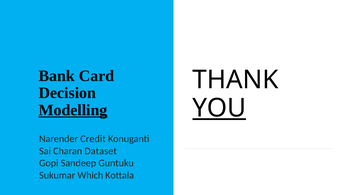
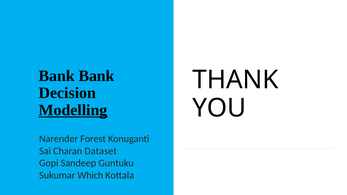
Bank Card: Card -> Bank
YOU underline: present -> none
Credit: Credit -> Forest
